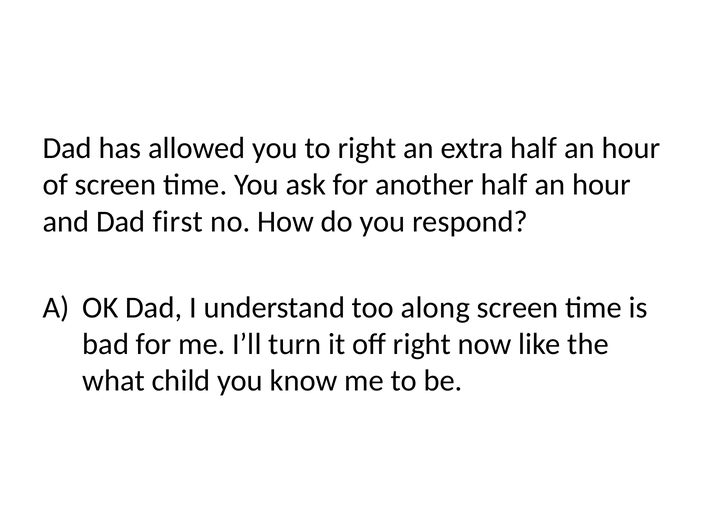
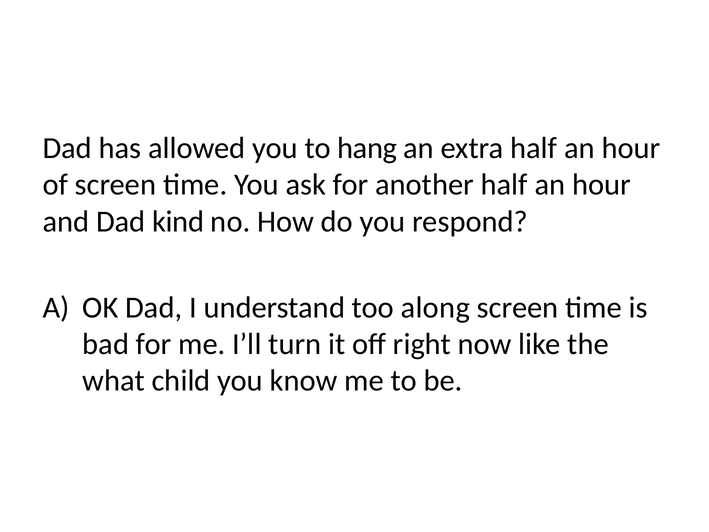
to right: right -> hang
first: first -> kind
